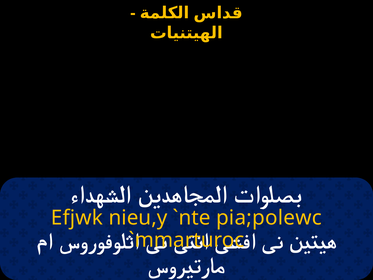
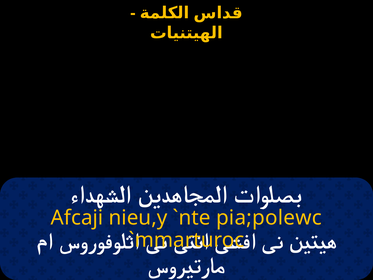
Efjwk: Efjwk -> Afcaji
